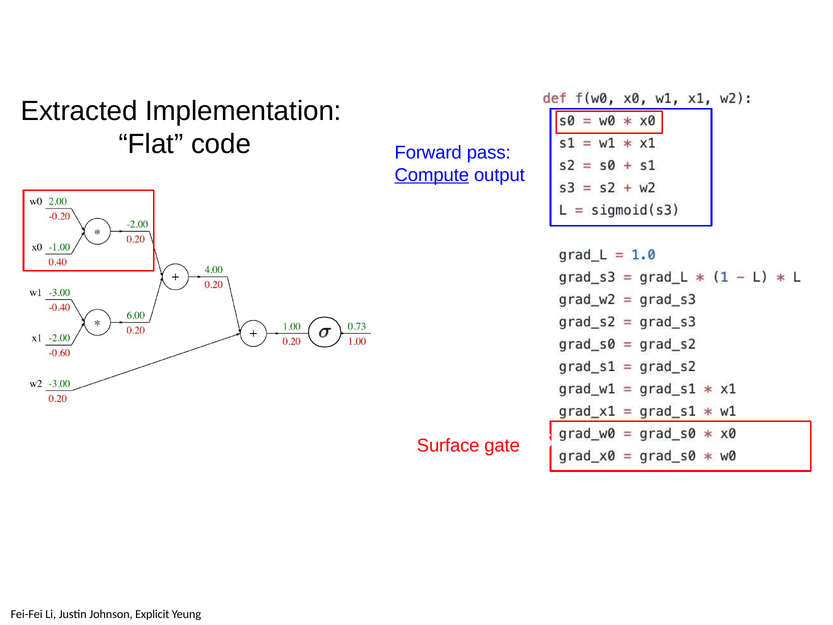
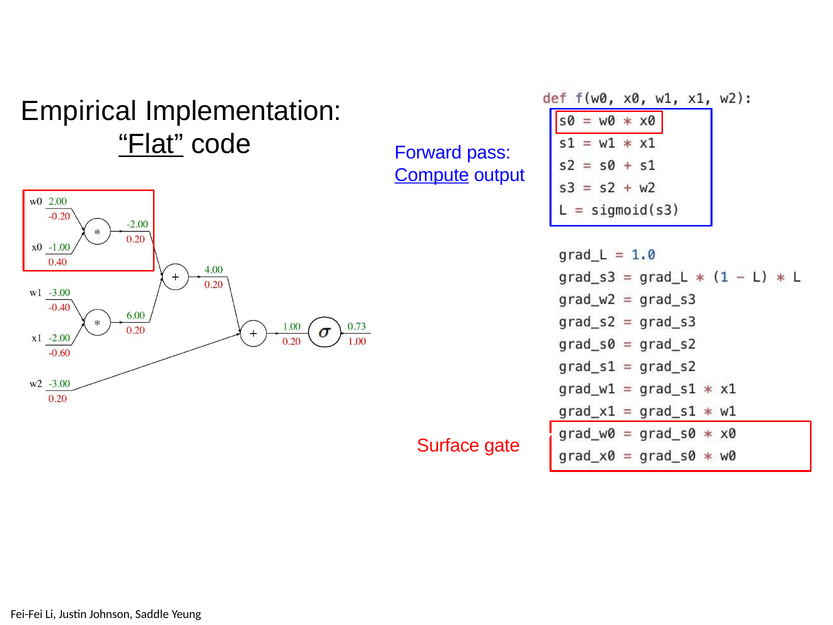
Extracted: Extracted -> Empirical
Flat underline: none -> present
6: 6 -> 7
Explicit: Explicit -> Saddle
